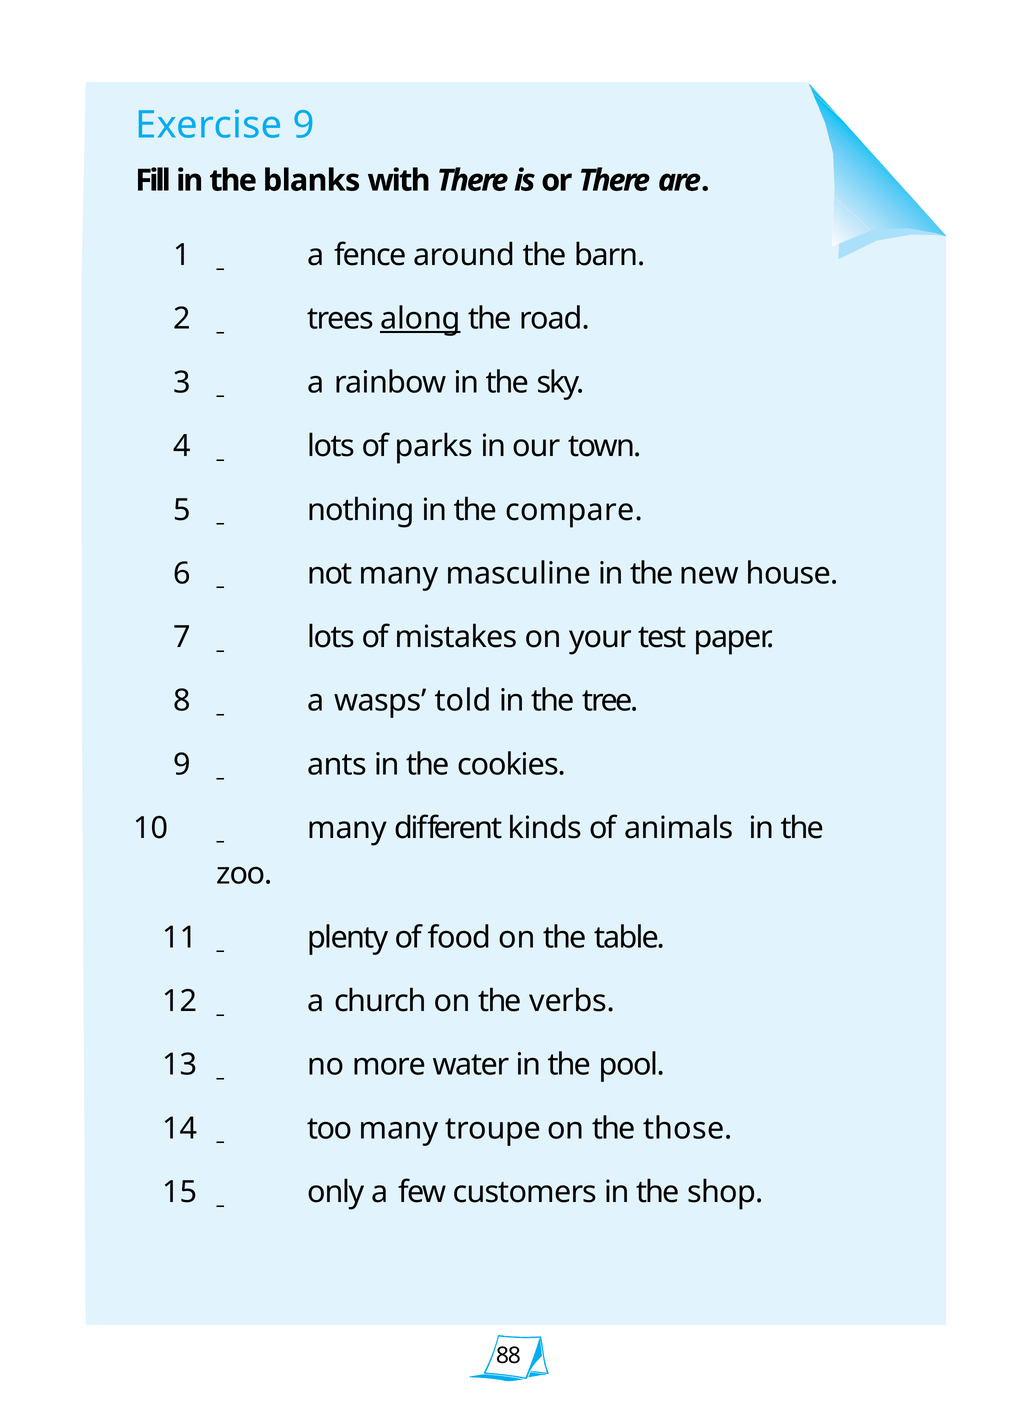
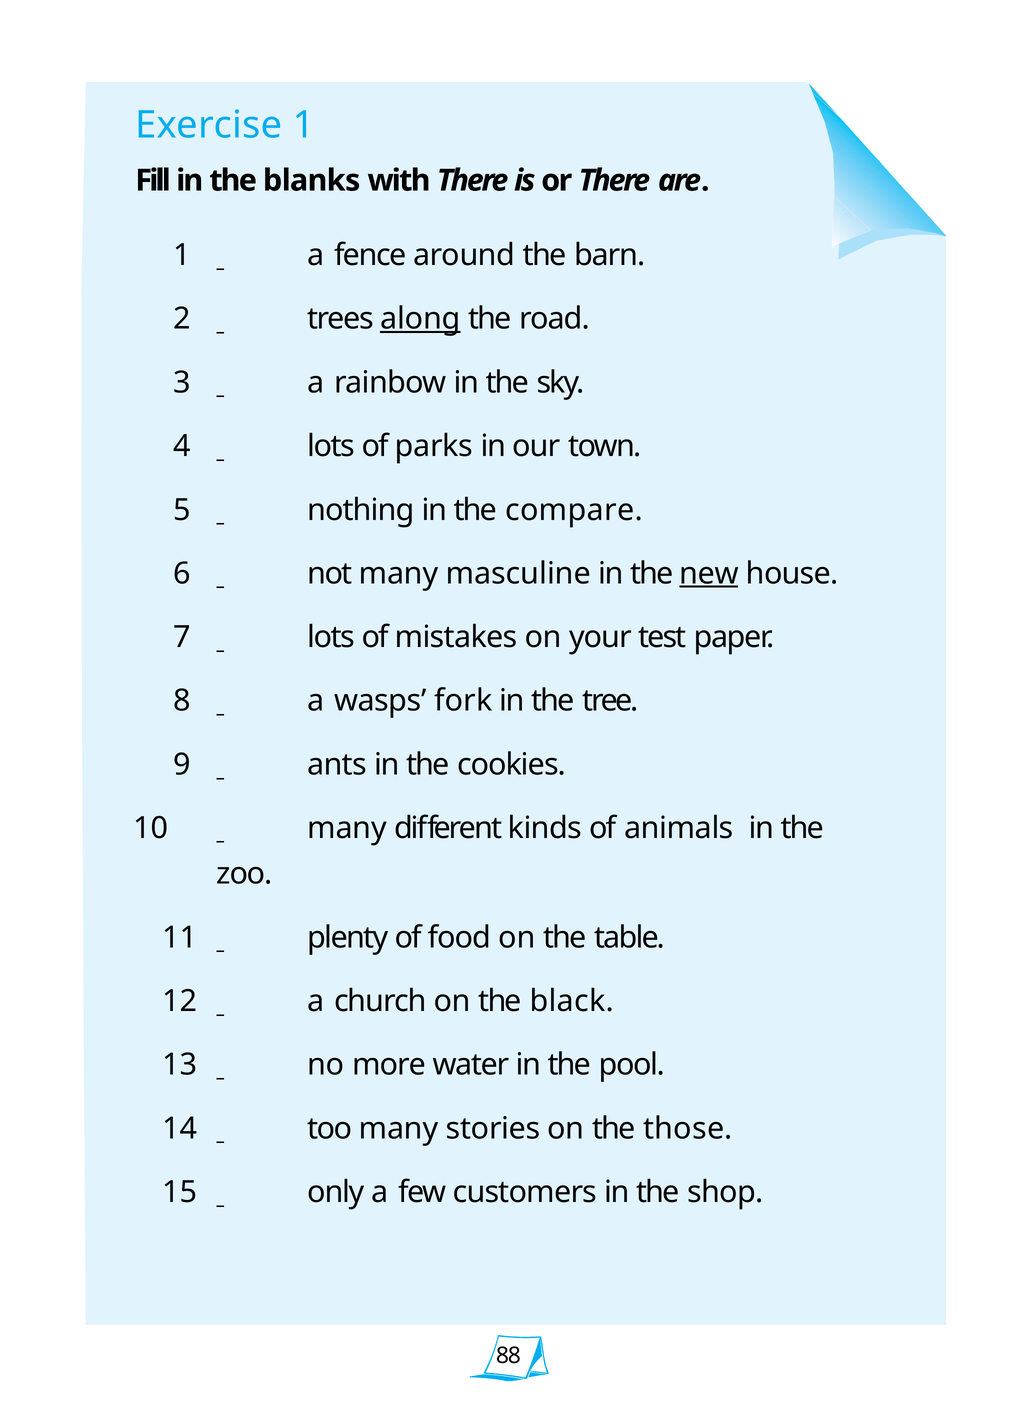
Exercise 9: 9 -> 1
new underline: none -> present
told: told -> fork
verbs: verbs -> black
troupe: troupe -> stories
